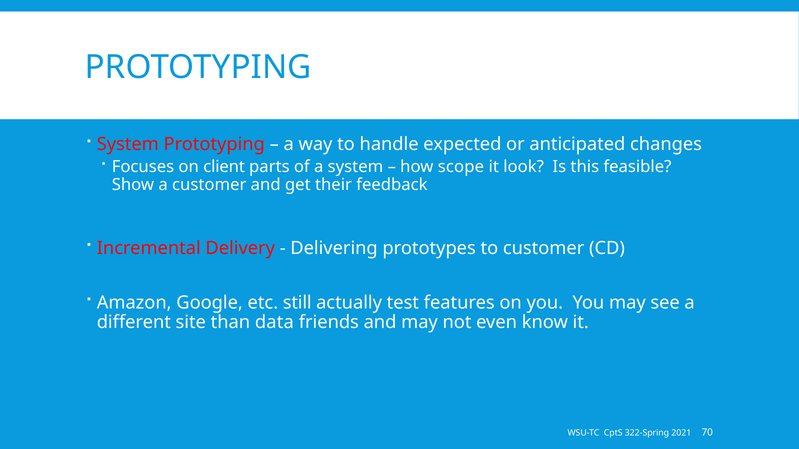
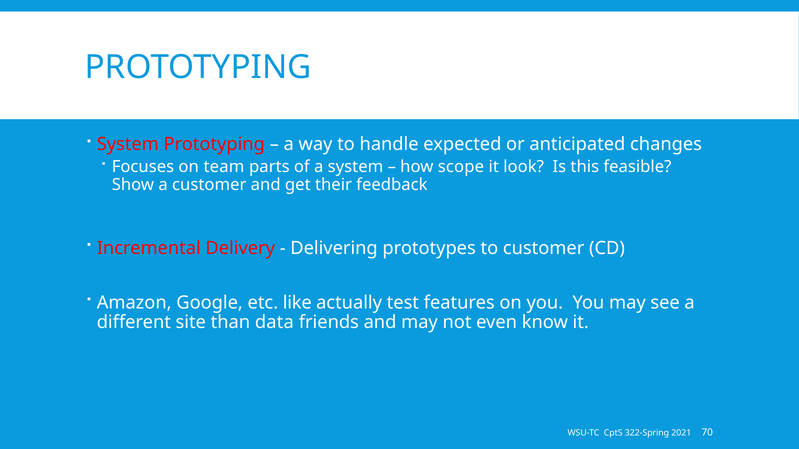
client: client -> team
still: still -> like
